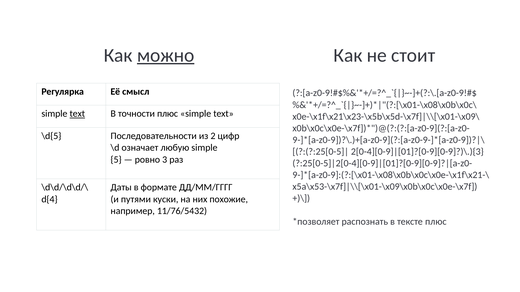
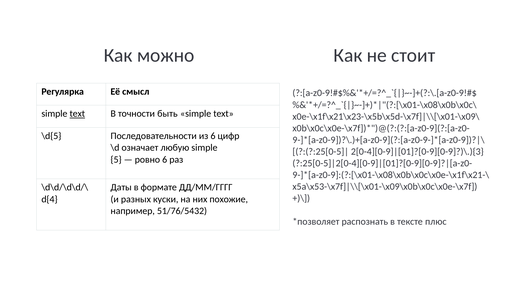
можно underline: present -> none
точности плюс: плюс -> быть
из 2: 2 -> 6
ровно 3: 3 -> 6
путями: путями -> разных
11/76/5432: 11/76/5432 -> 51/76/5432
